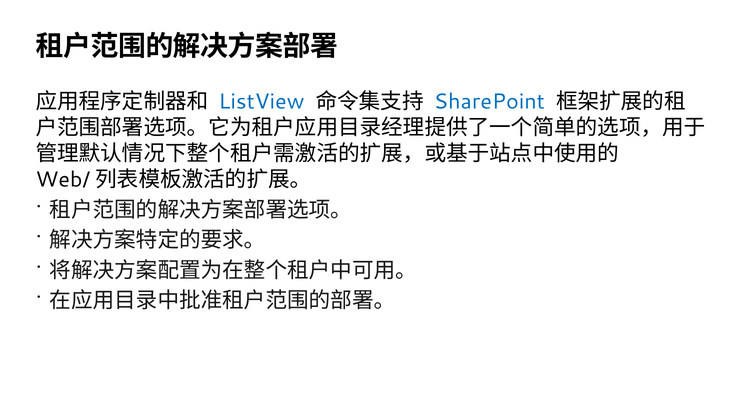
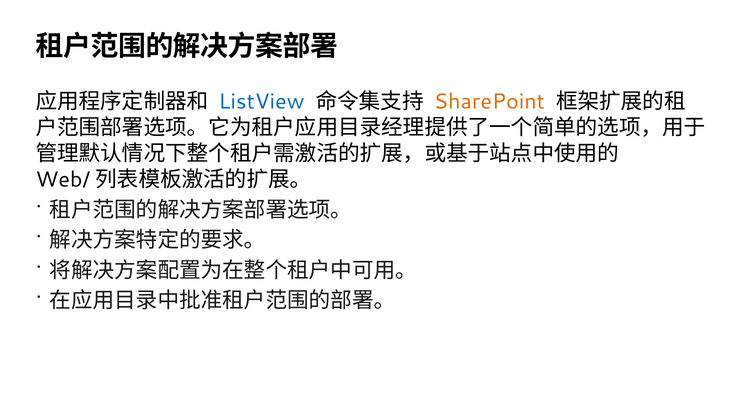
SharePoint colour: blue -> orange
